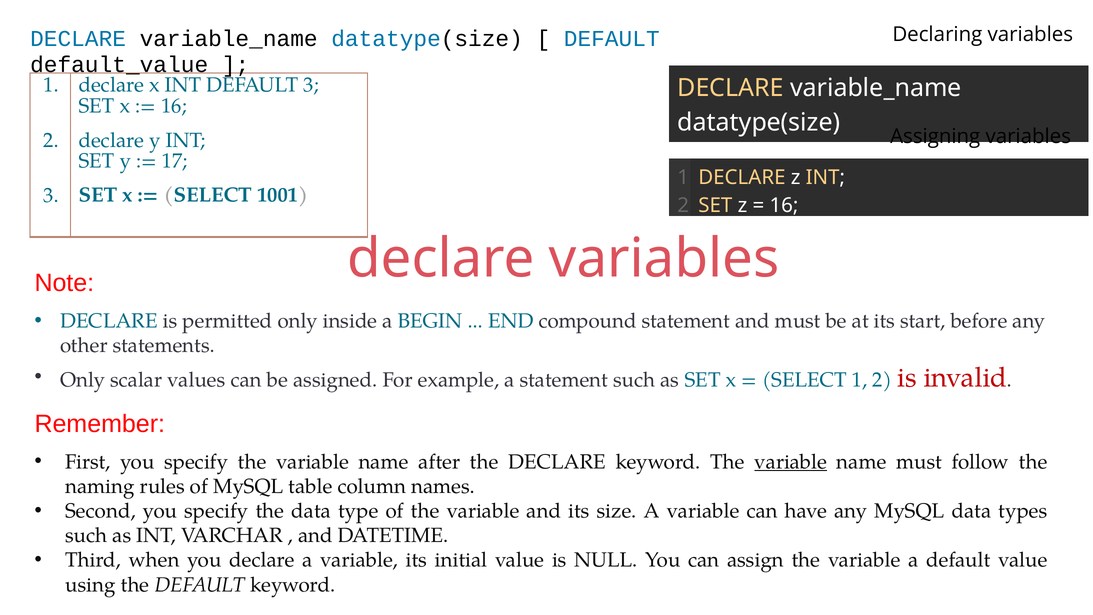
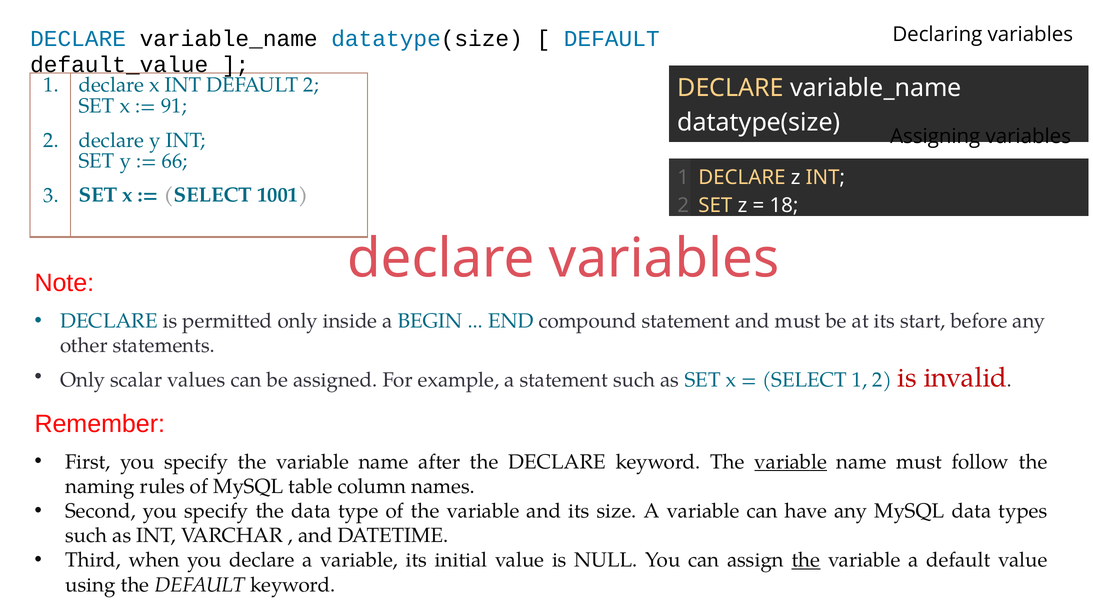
DEFAULT 3: 3 -> 2
16 at (174, 106): 16 -> 91
17: 17 -> 66
16 at (784, 205): 16 -> 18
the at (806, 560) underline: none -> present
